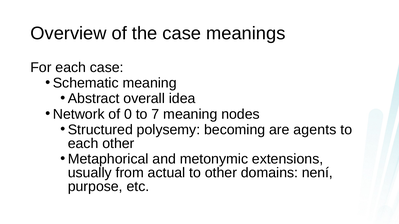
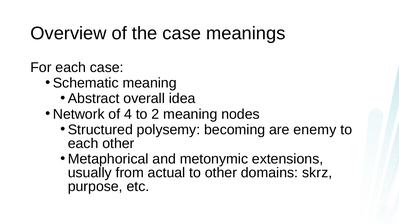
0: 0 -> 4
7: 7 -> 2
agents: agents -> enemy
není: není -> skrz
